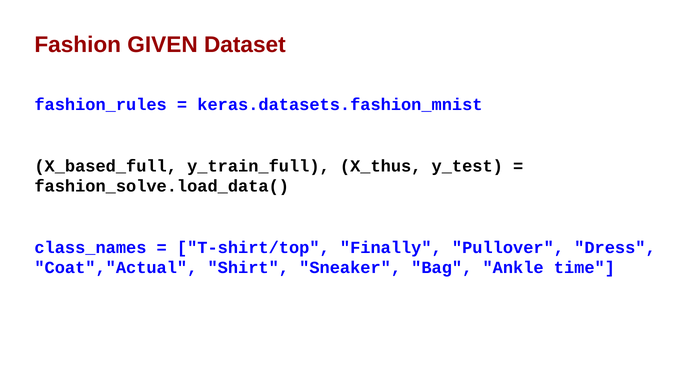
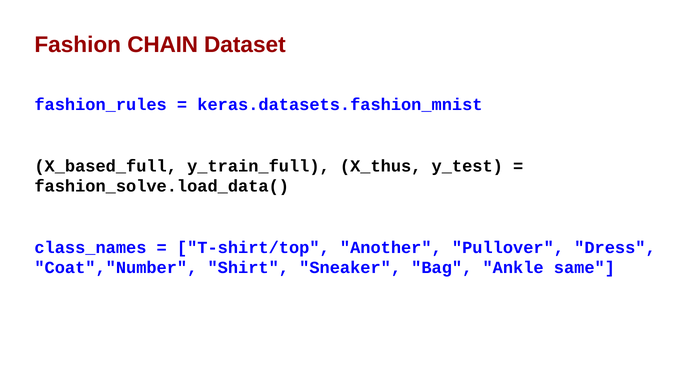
GIVEN: GIVEN -> CHAIN
Finally: Finally -> Another
Coat","Actual: Coat","Actual -> Coat","Number
time: time -> same
